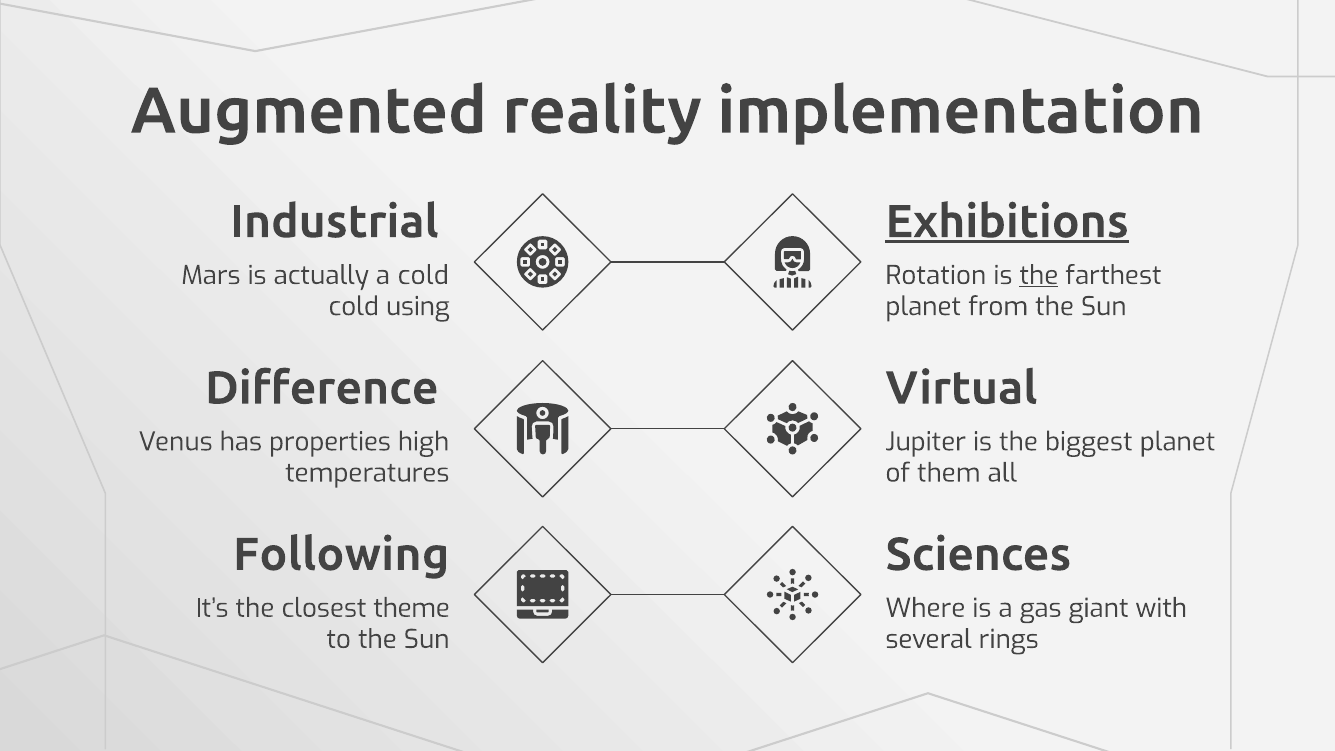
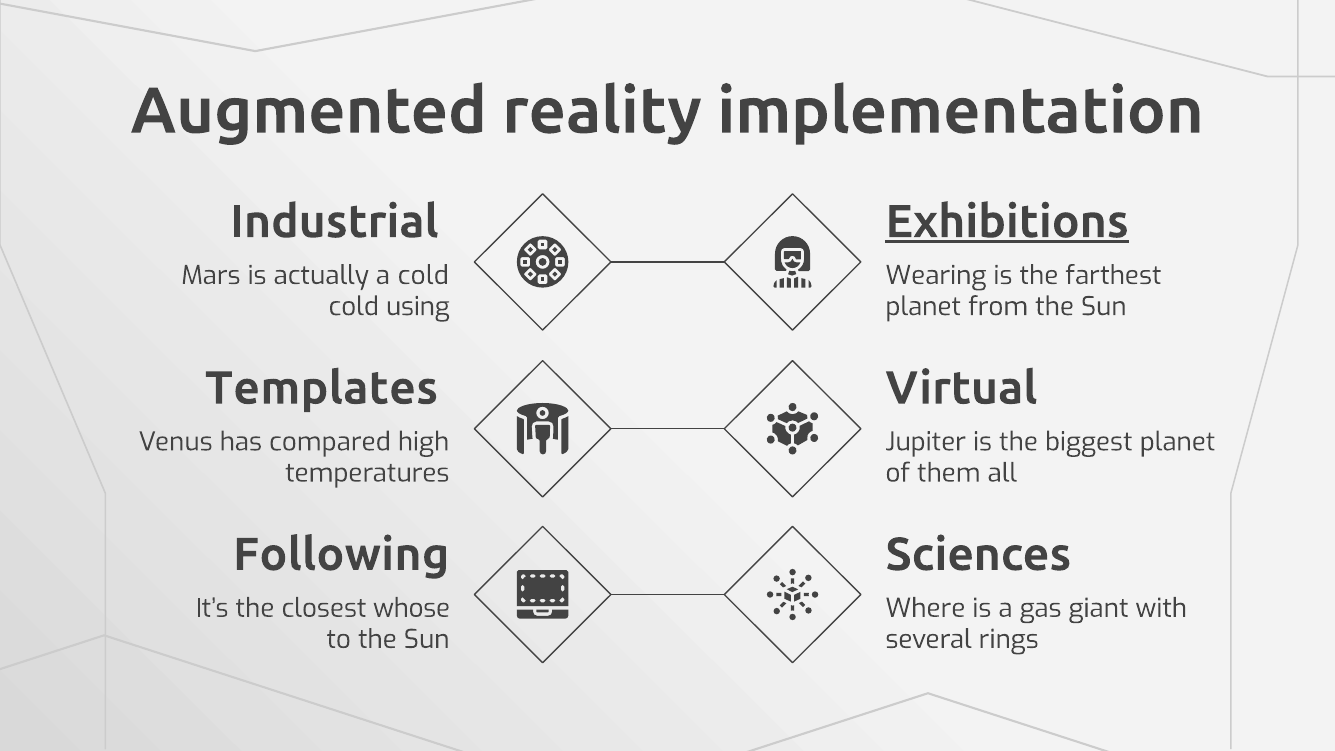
Rotation: Rotation -> Wearing
the at (1039, 275) underline: present -> none
Difference: Difference -> Templates
properties: properties -> compared
theme: theme -> whose
